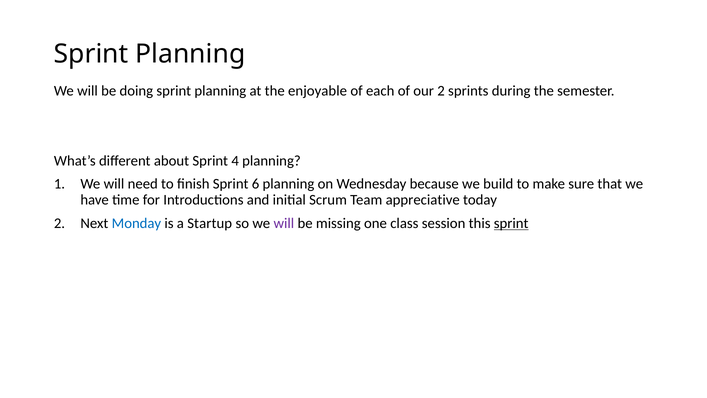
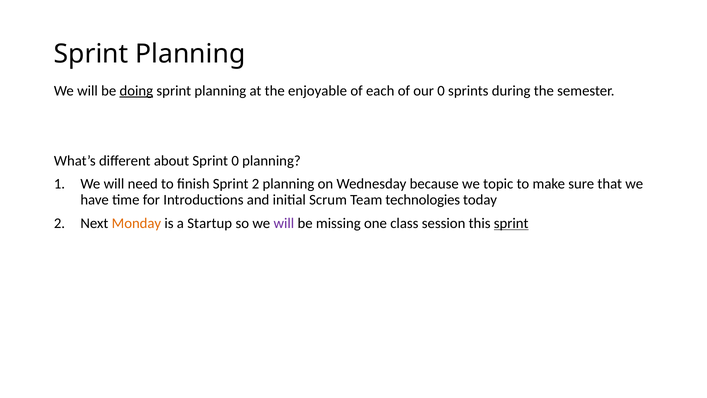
doing underline: none -> present
our 2: 2 -> 0
Sprint 4: 4 -> 0
Sprint 6: 6 -> 2
build: build -> topic
appreciative: appreciative -> technologies
Monday colour: blue -> orange
